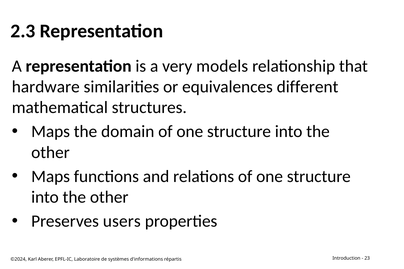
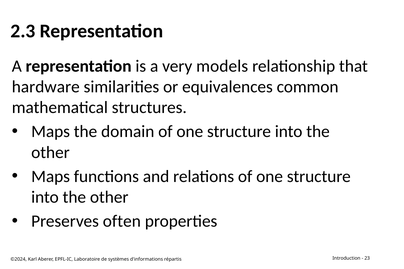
different: different -> common
users: users -> often
